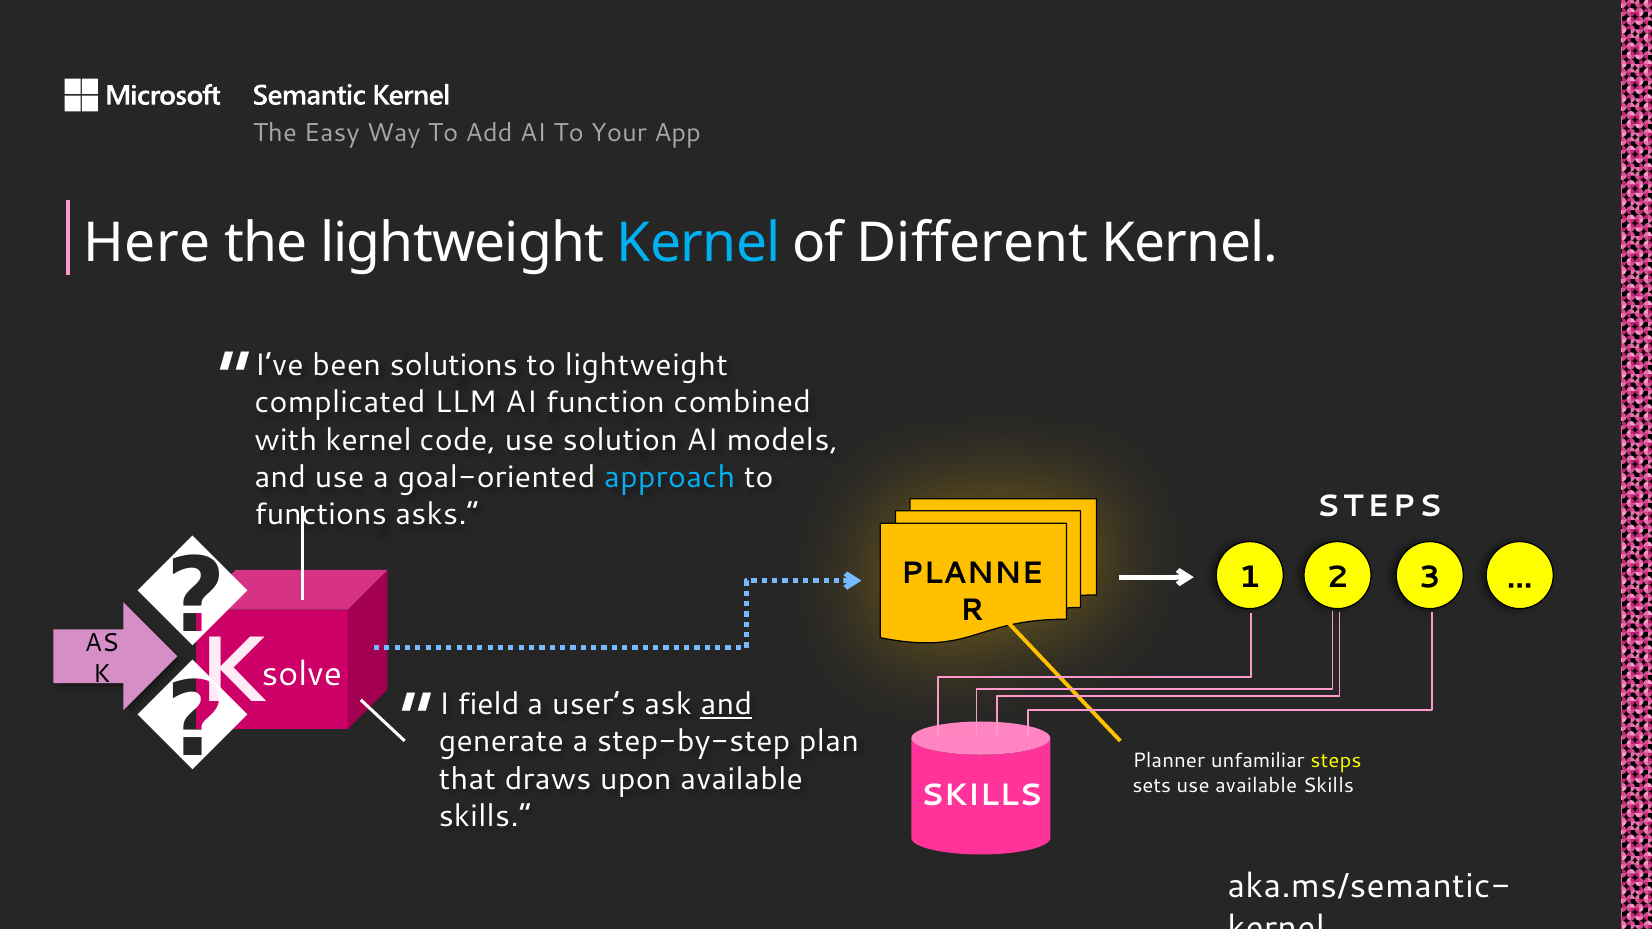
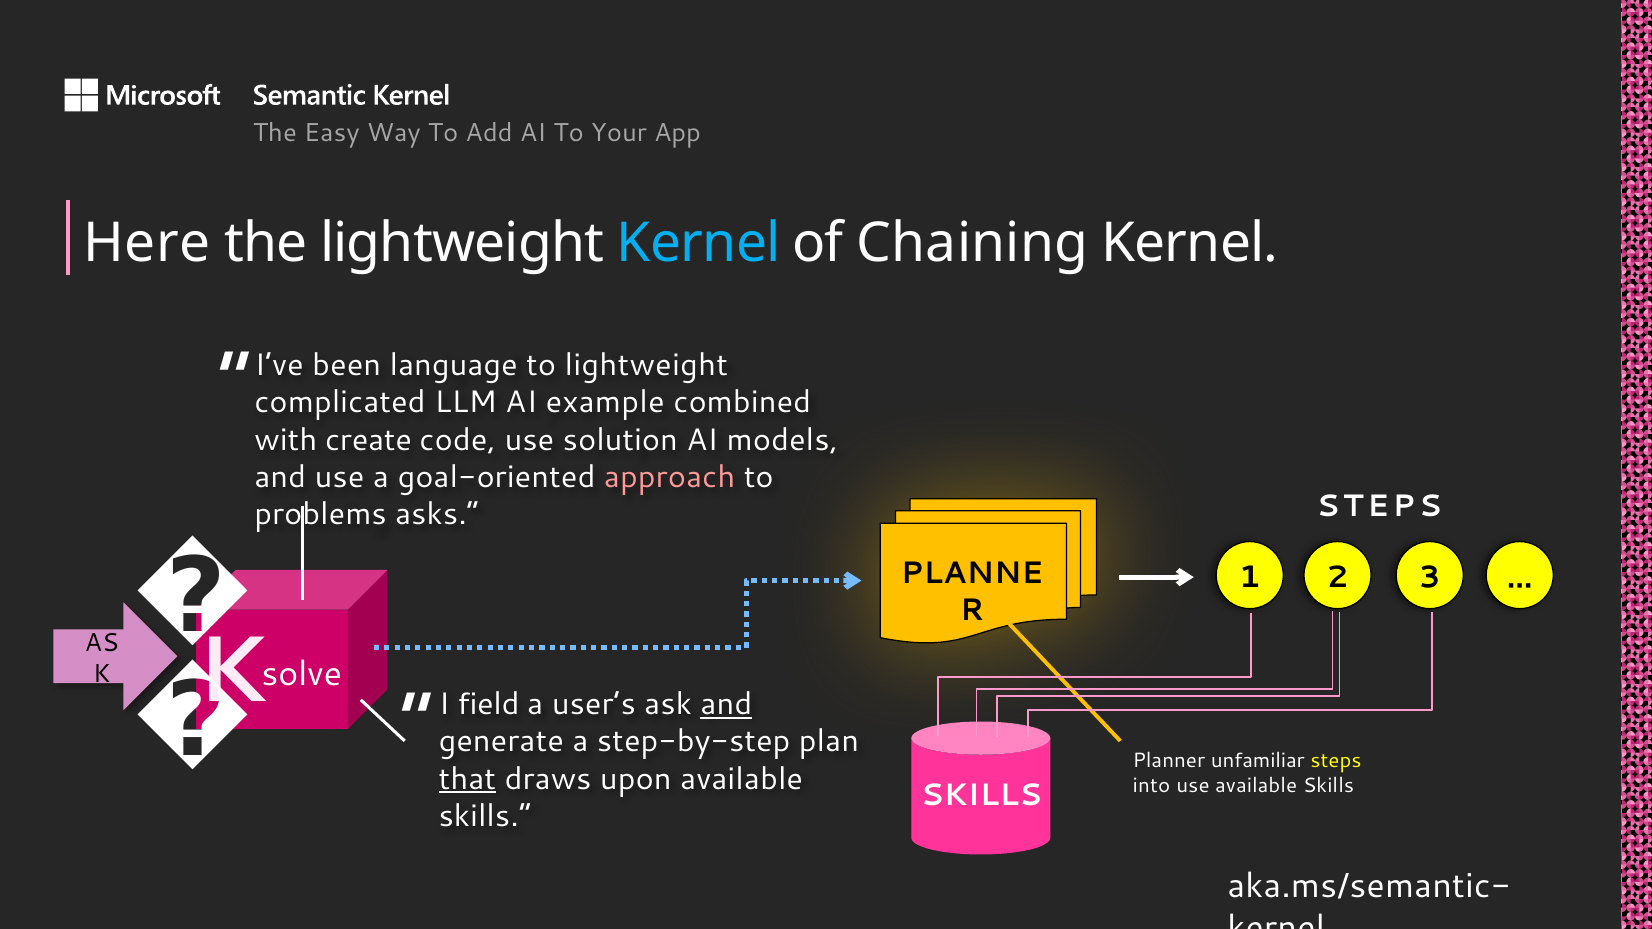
Different: Different -> Chaining
solutions: solutions -> language
function: function -> example
with kernel: kernel -> create
approach colour: light blue -> pink
functions: functions -> problems
that underline: none -> present
sets: sets -> into
